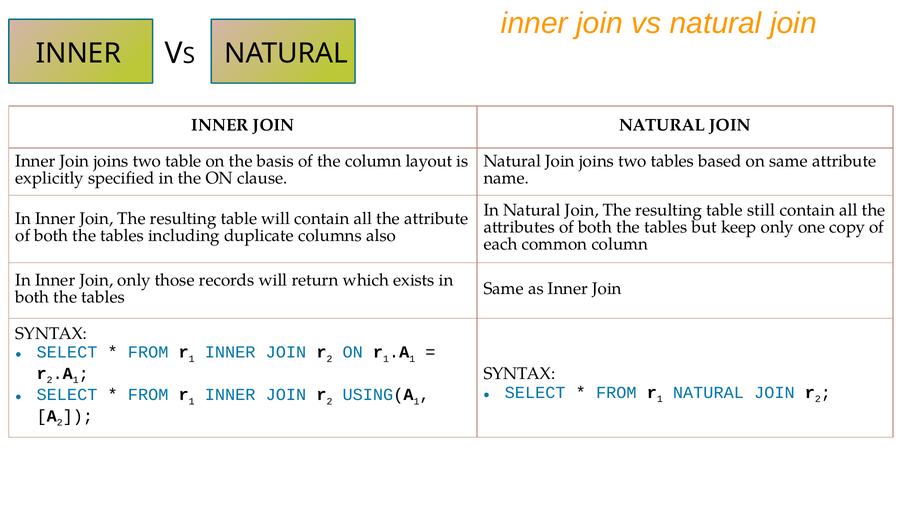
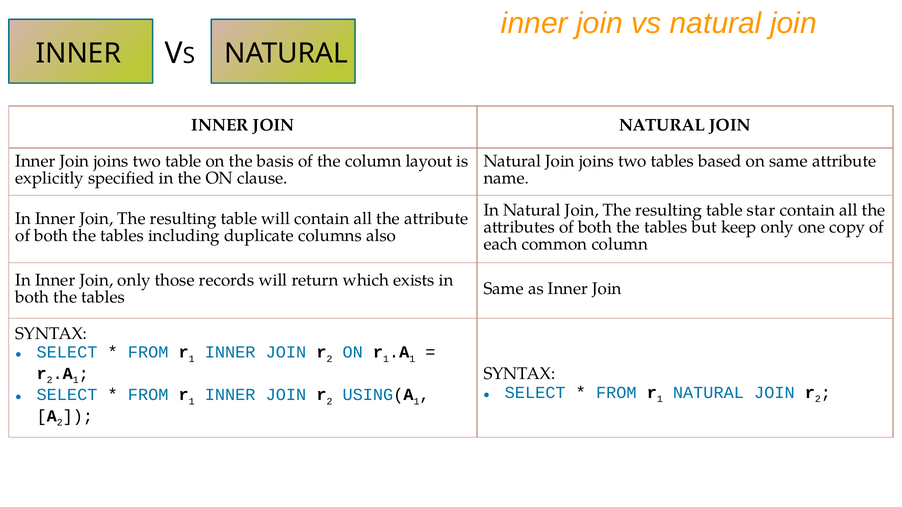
still: still -> star
